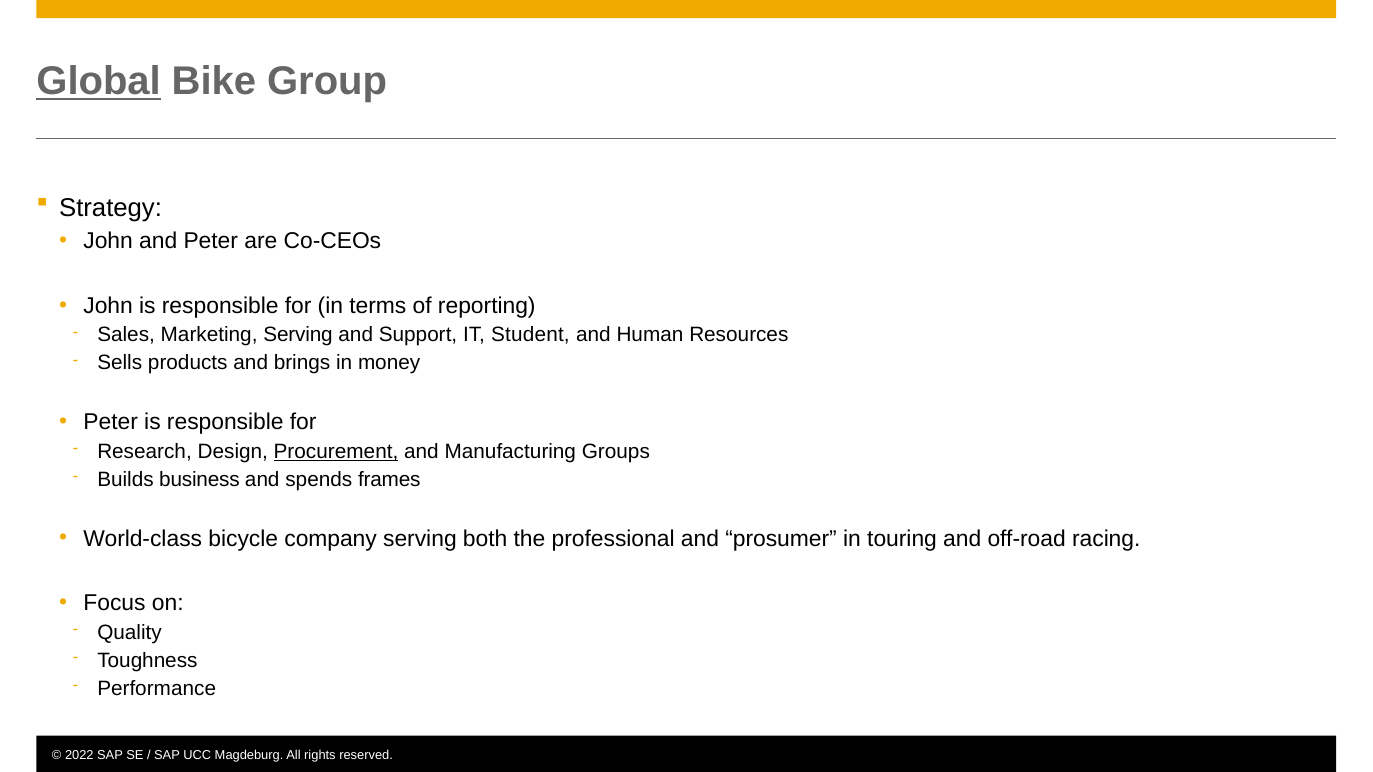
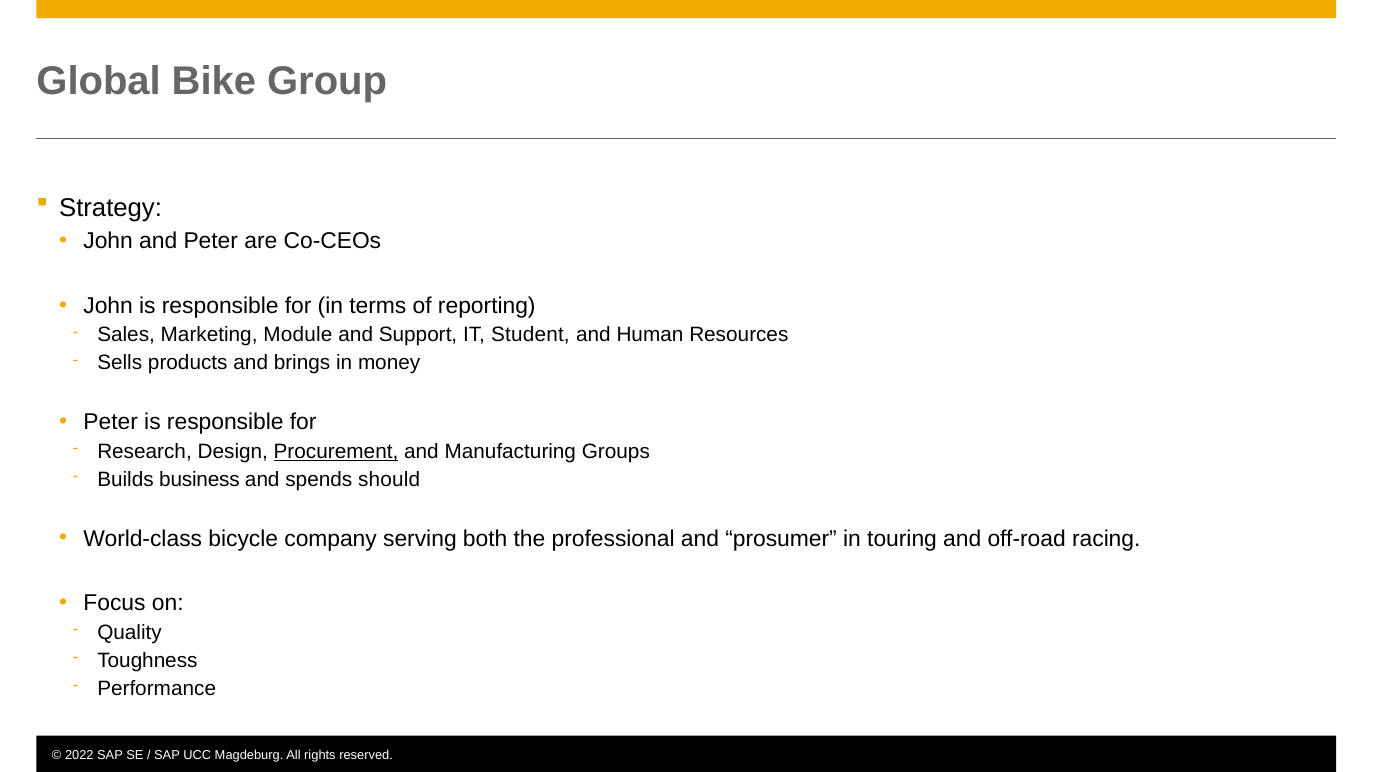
Global underline: present -> none
Marketing Serving: Serving -> Module
frames: frames -> should
